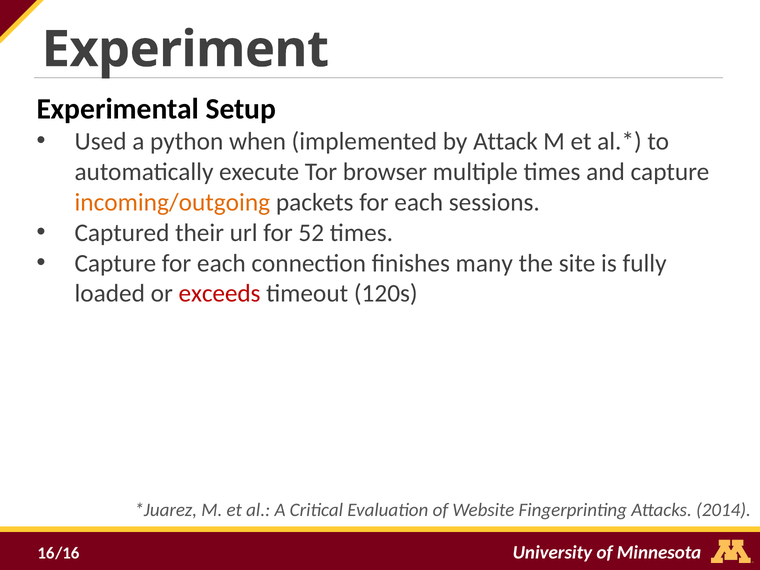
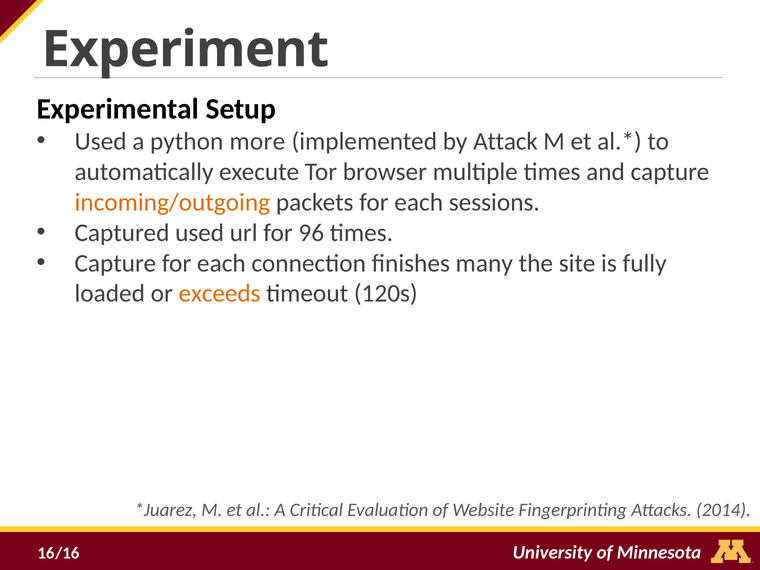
when: when -> more
Captured their: their -> used
52: 52 -> 96
exceeds colour: red -> orange
